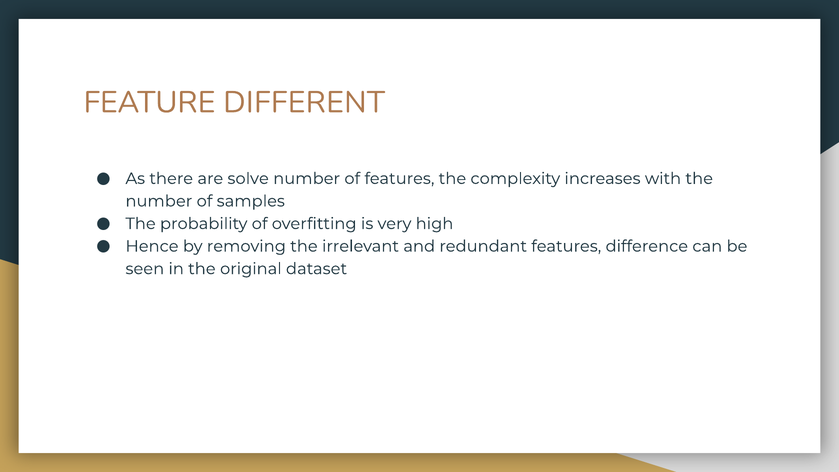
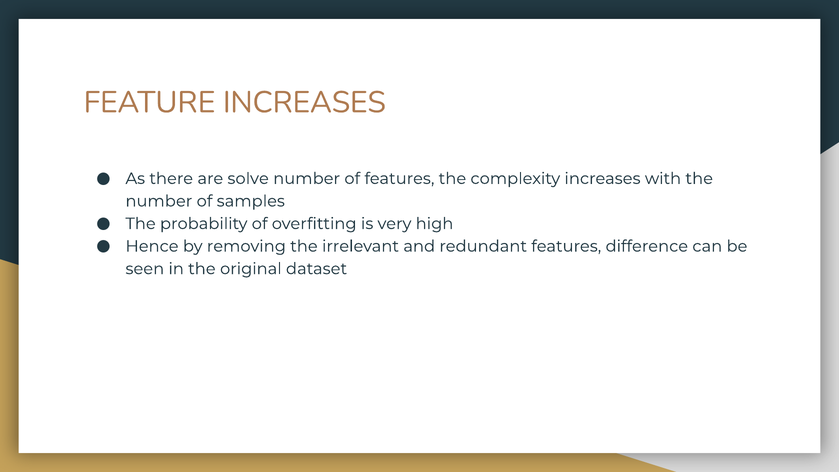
FEATURE DIFFERENT: DIFFERENT -> INCREASES
